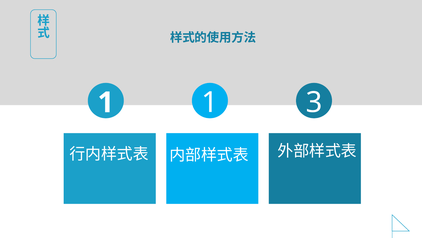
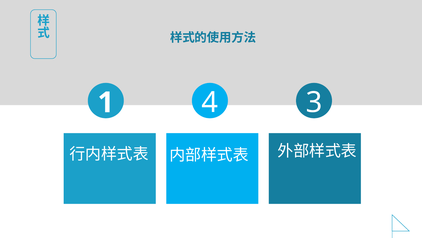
1 1: 1 -> 4
